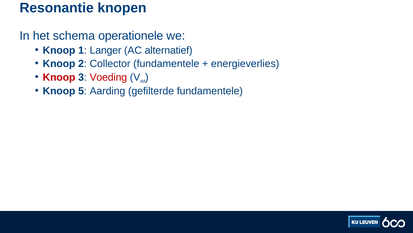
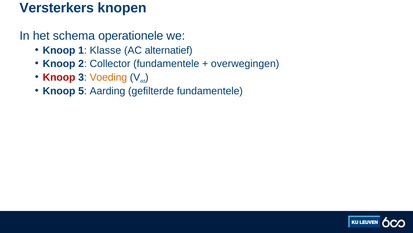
Resonantie: Resonantie -> Versterkers
Langer: Langer -> Klasse
energieverlies: energieverlies -> overwegingen
Voeding colour: red -> orange
